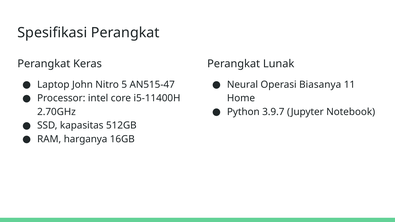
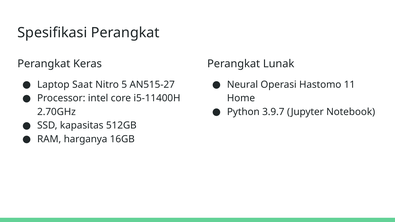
John: John -> Saat
AN515-47: AN515-47 -> AN515-27
Biasanya: Biasanya -> Hastomo
